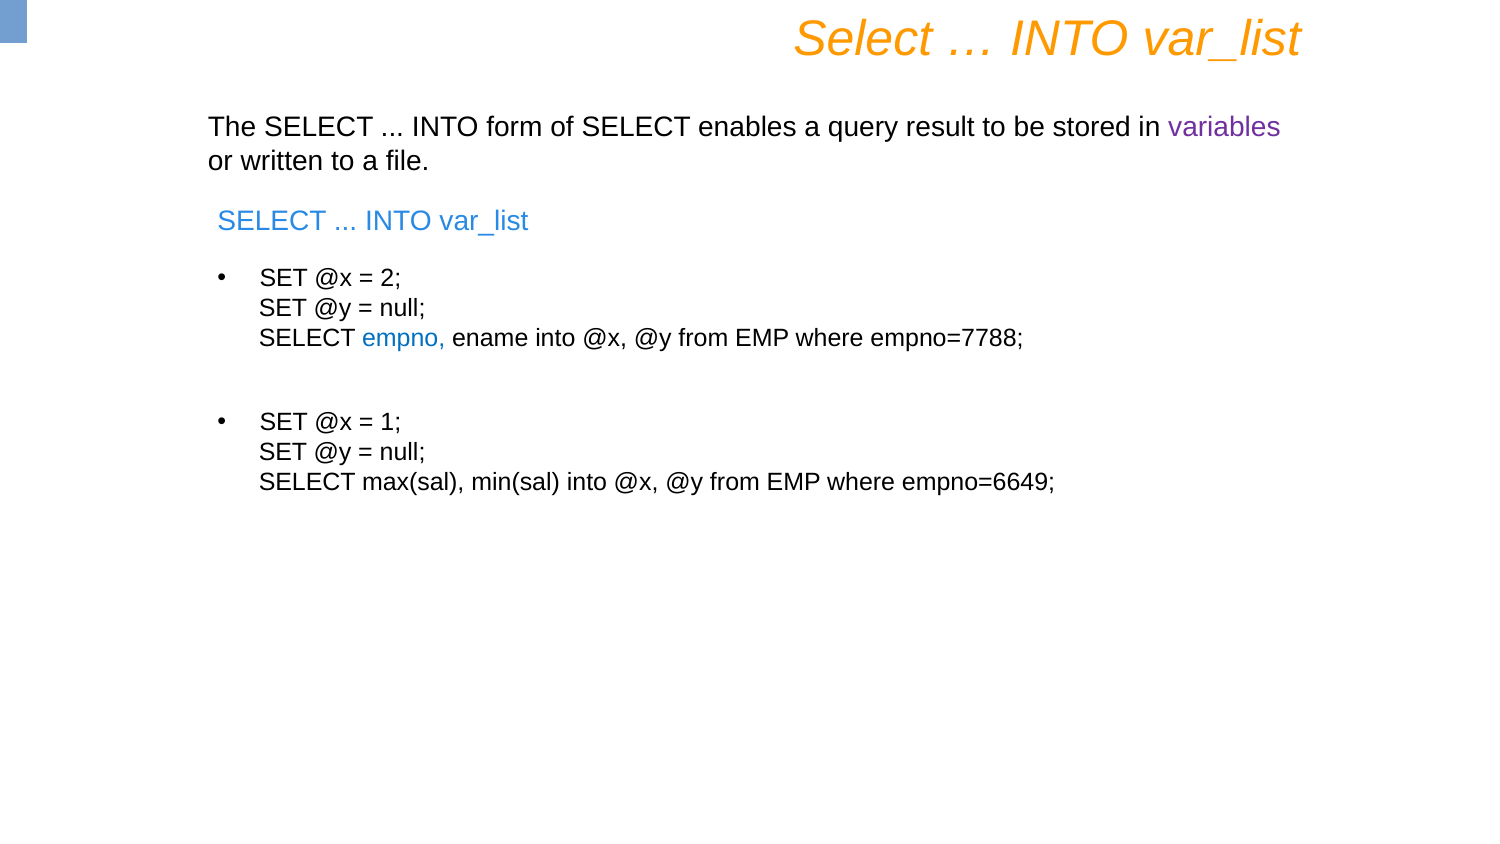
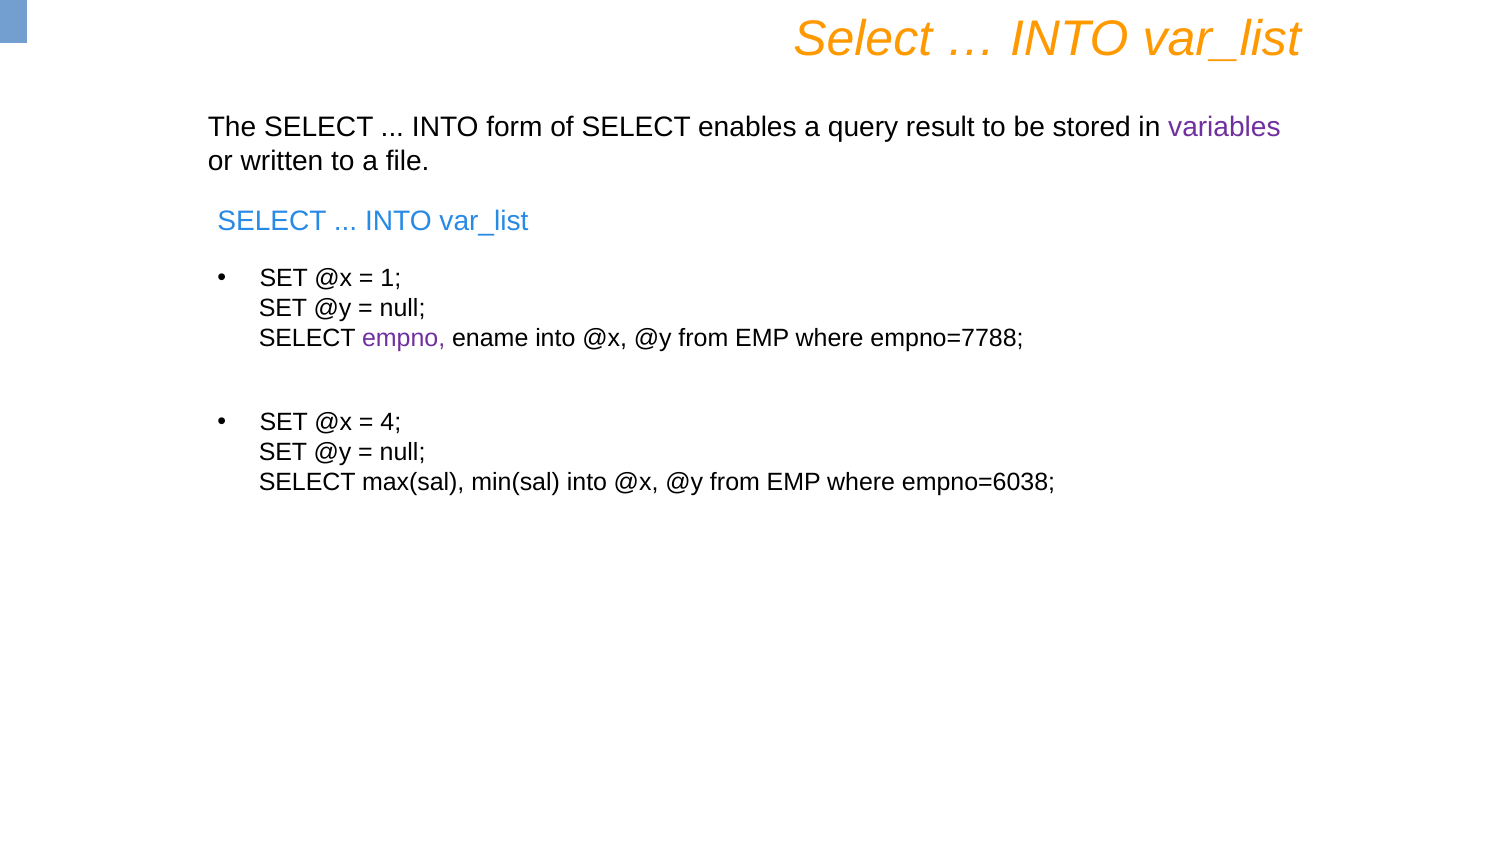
2: 2 -> 1
empno colour: blue -> purple
1: 1 -> 4
empno=6649: empno=6649 -> empno=6038
